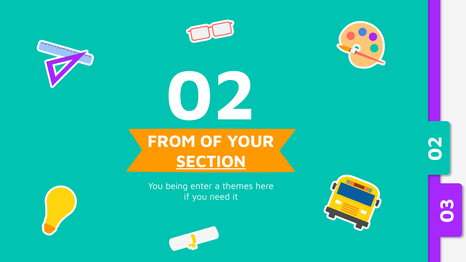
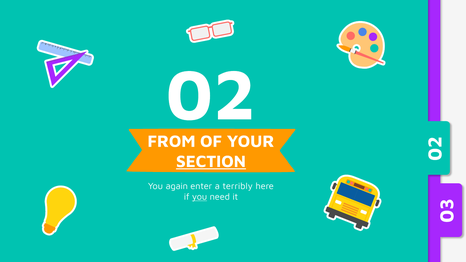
being: being -> again
themes: themes -> terribly
you at (200, 197) underline: none -> present
